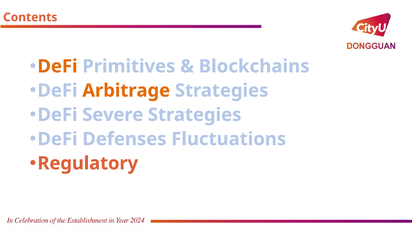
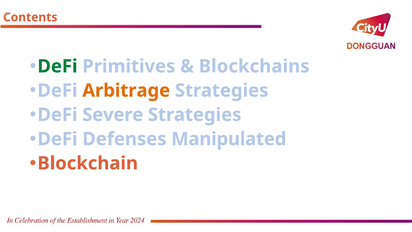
DeFi at (57, 66) colour: orange -> green
Fluctuations: Fluctuations -> Manipulated
Regulatory: Regulatory -> Blockchain
